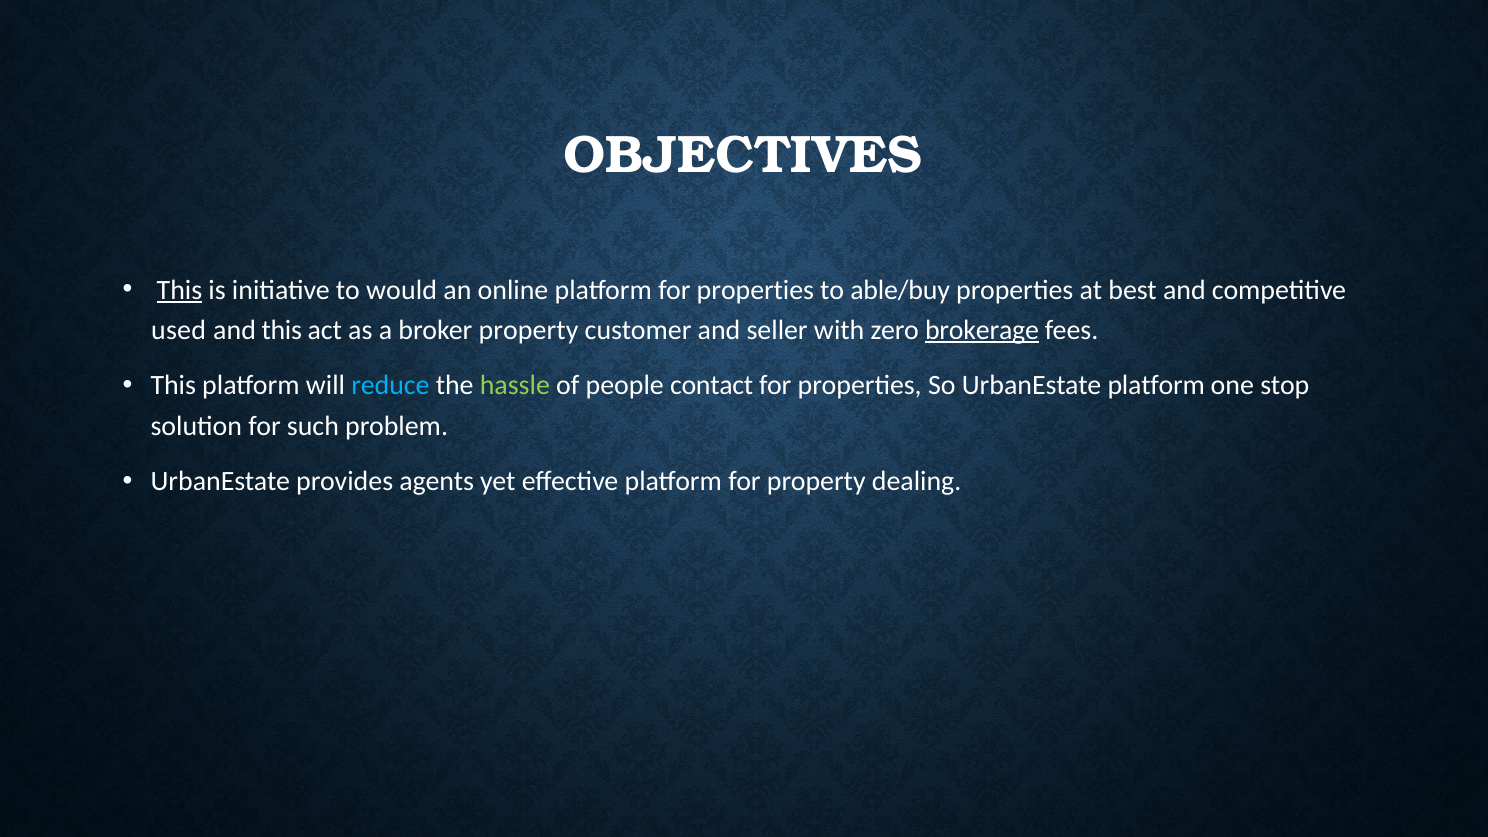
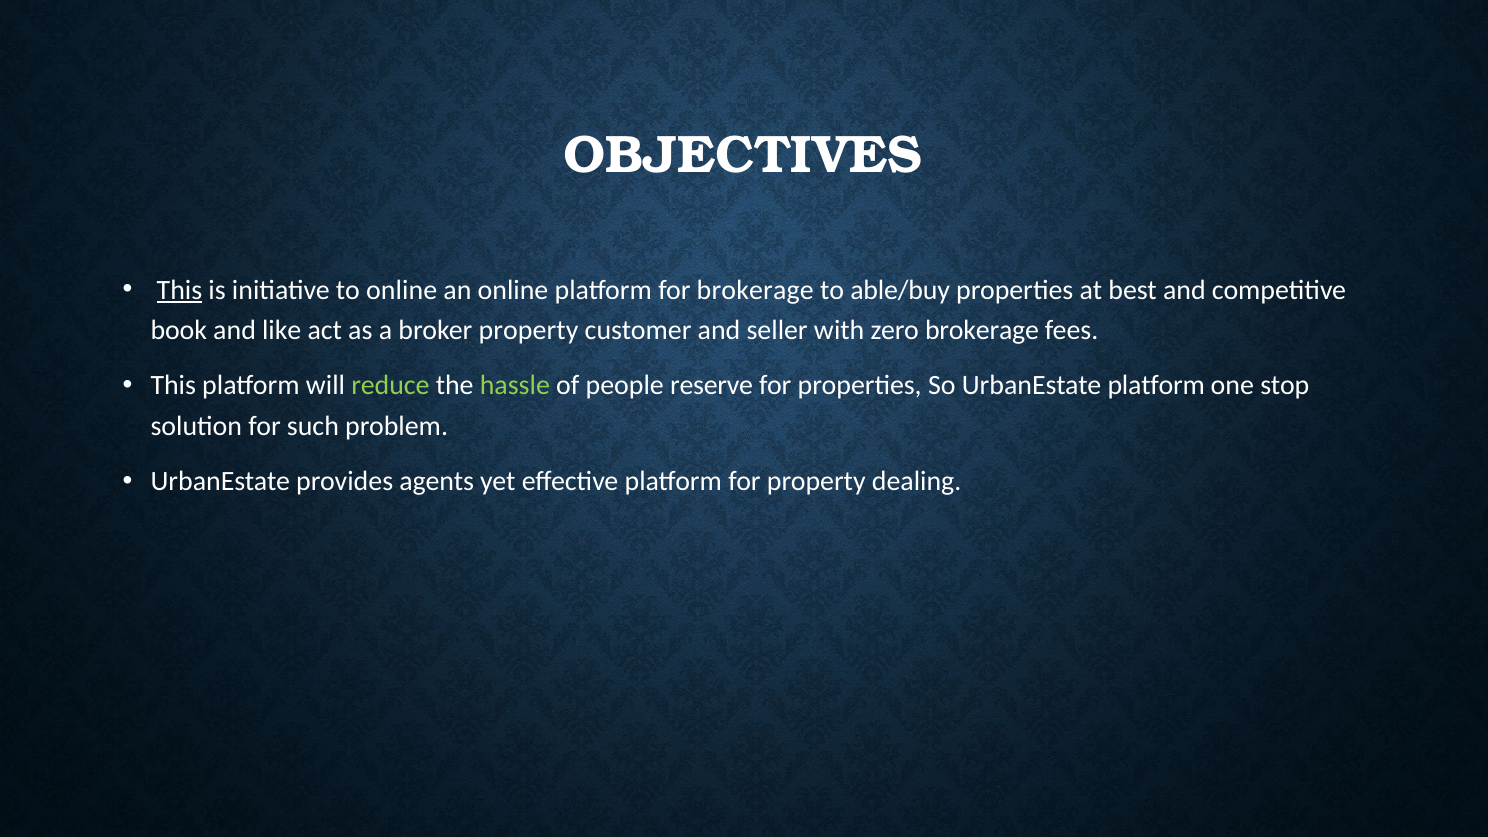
to would: would -> online
platform for properties: properties -> brokerage
used: used -> book
and this: this -> like
brokerage at (982, 330) underline: present -> none
reduce colour: light blue -> light green
contact: contact -> reserve
